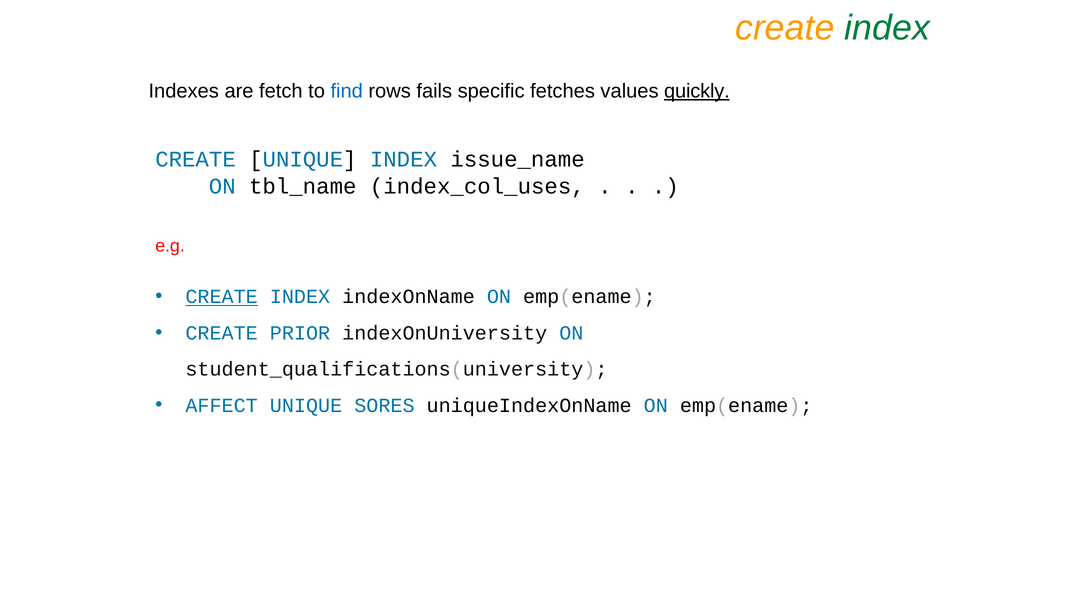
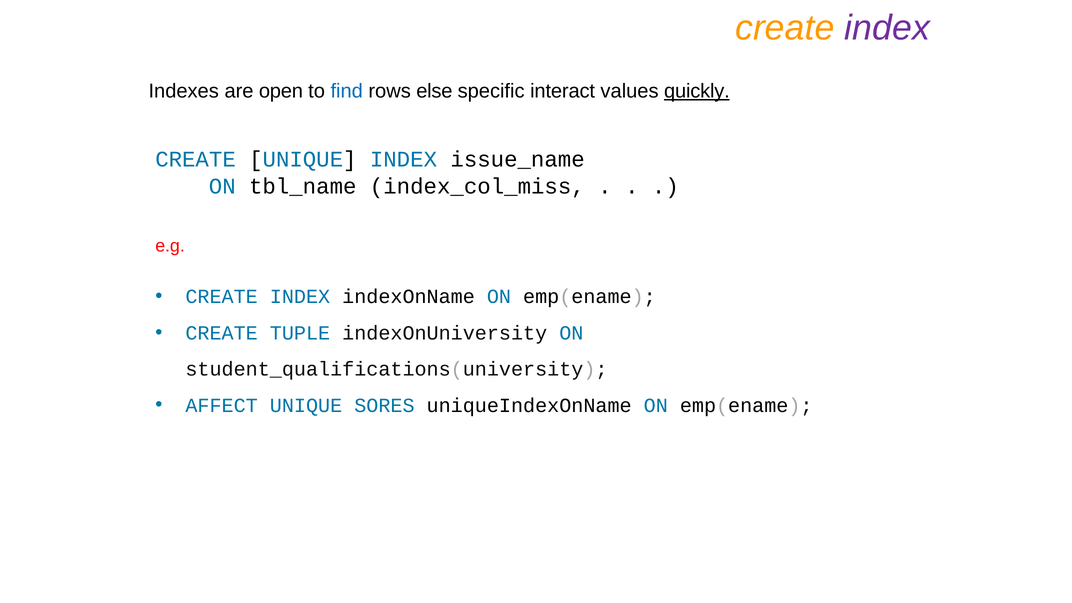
index at (887, 28) colour: green -> purple
fetch: fetch -> open
fails: fails -> else
fetches: fetches -> interact
index_col_uses: index_col_uses -> index_col_miss
CREATE at (222, 297) underline: present -> none
PRIOR: PRIOR -> TUPLE
